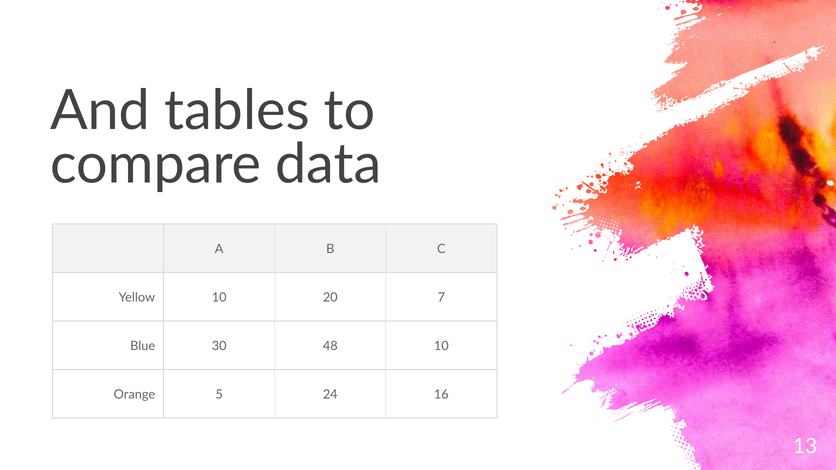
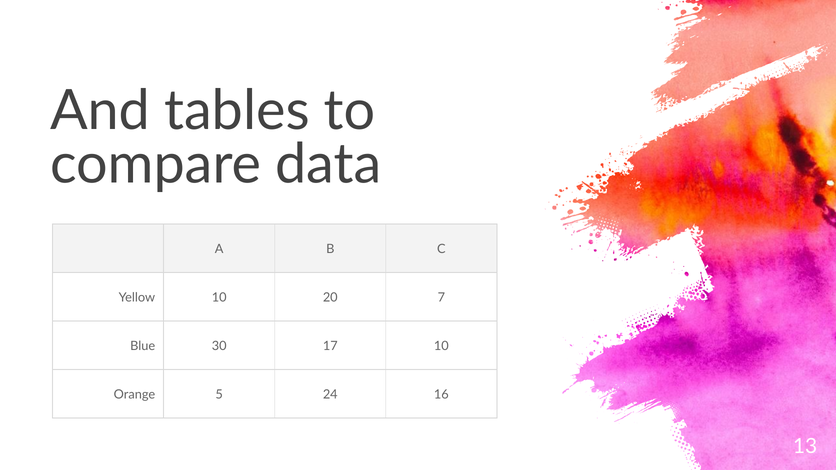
48: 48 -> 17
